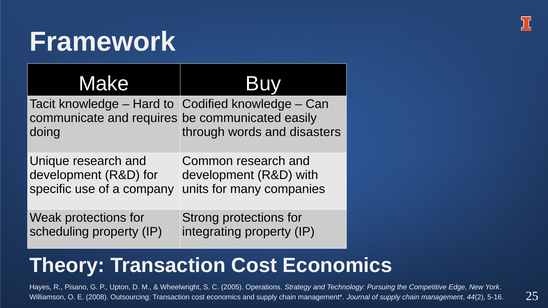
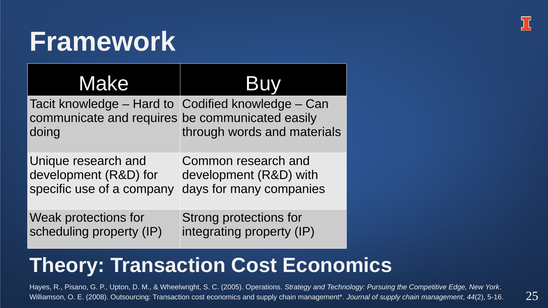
disasters: disasters -> materials
units: units -> days
